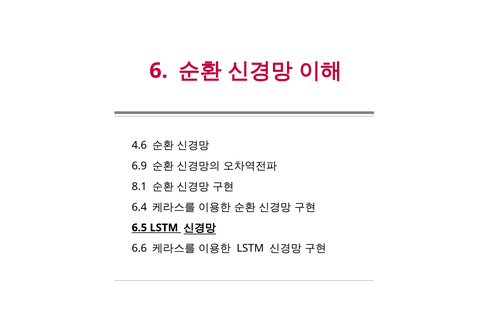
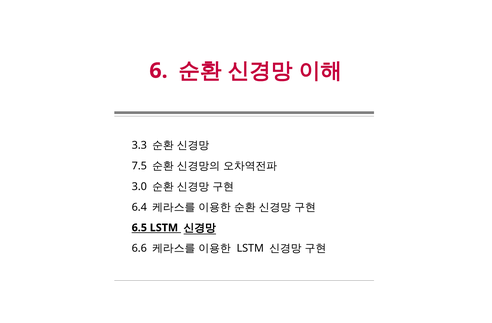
4.6: 4.6 -> 3.3
6.9: 6.9 -> 7.5
8.1: 8.1 -> 3.0
